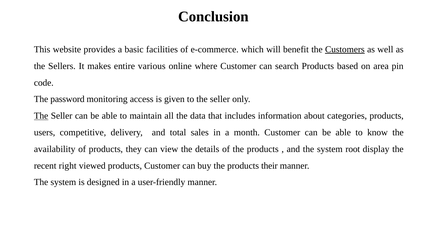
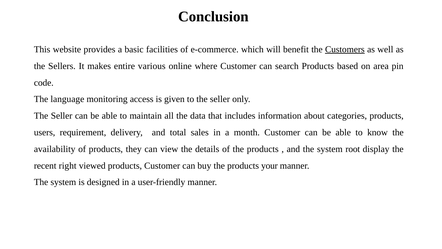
password: password -> language
The at (41, 116) underline: present -> none
competitive: competitive -> requirement
their: their -> your
